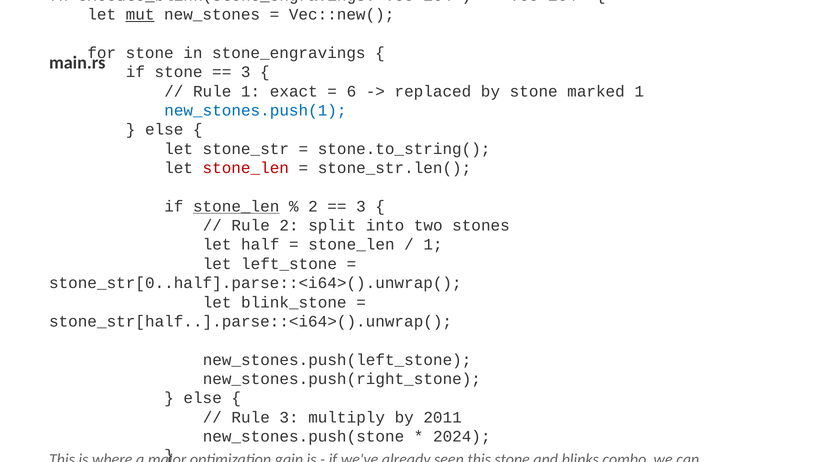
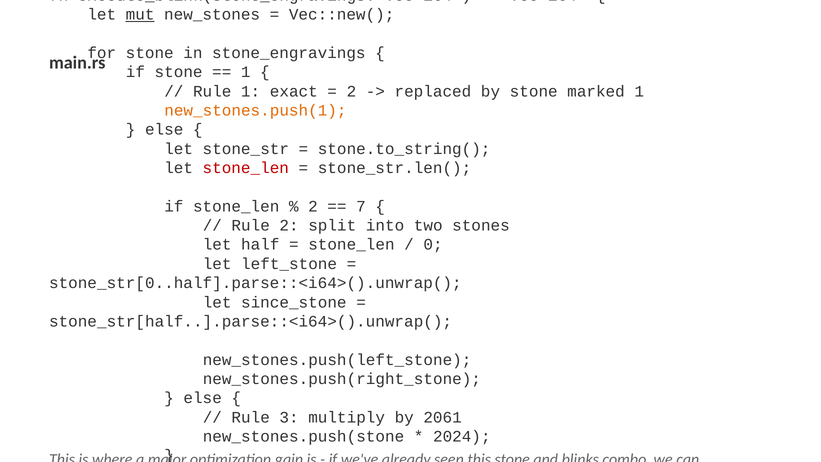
3 at (246, 72): 3 -> 1
6 at (351, 91): 6 -> 2
new_stones.push(1 colour: blue -> orange
stone_len at (236, 206) underline: present -> none
3 at (361, 206): 3 -> 7
1 at (433, 245): 1 -> 0
blink_stone: blink_stone -> since_stone
2011: 2011 -> 2061
